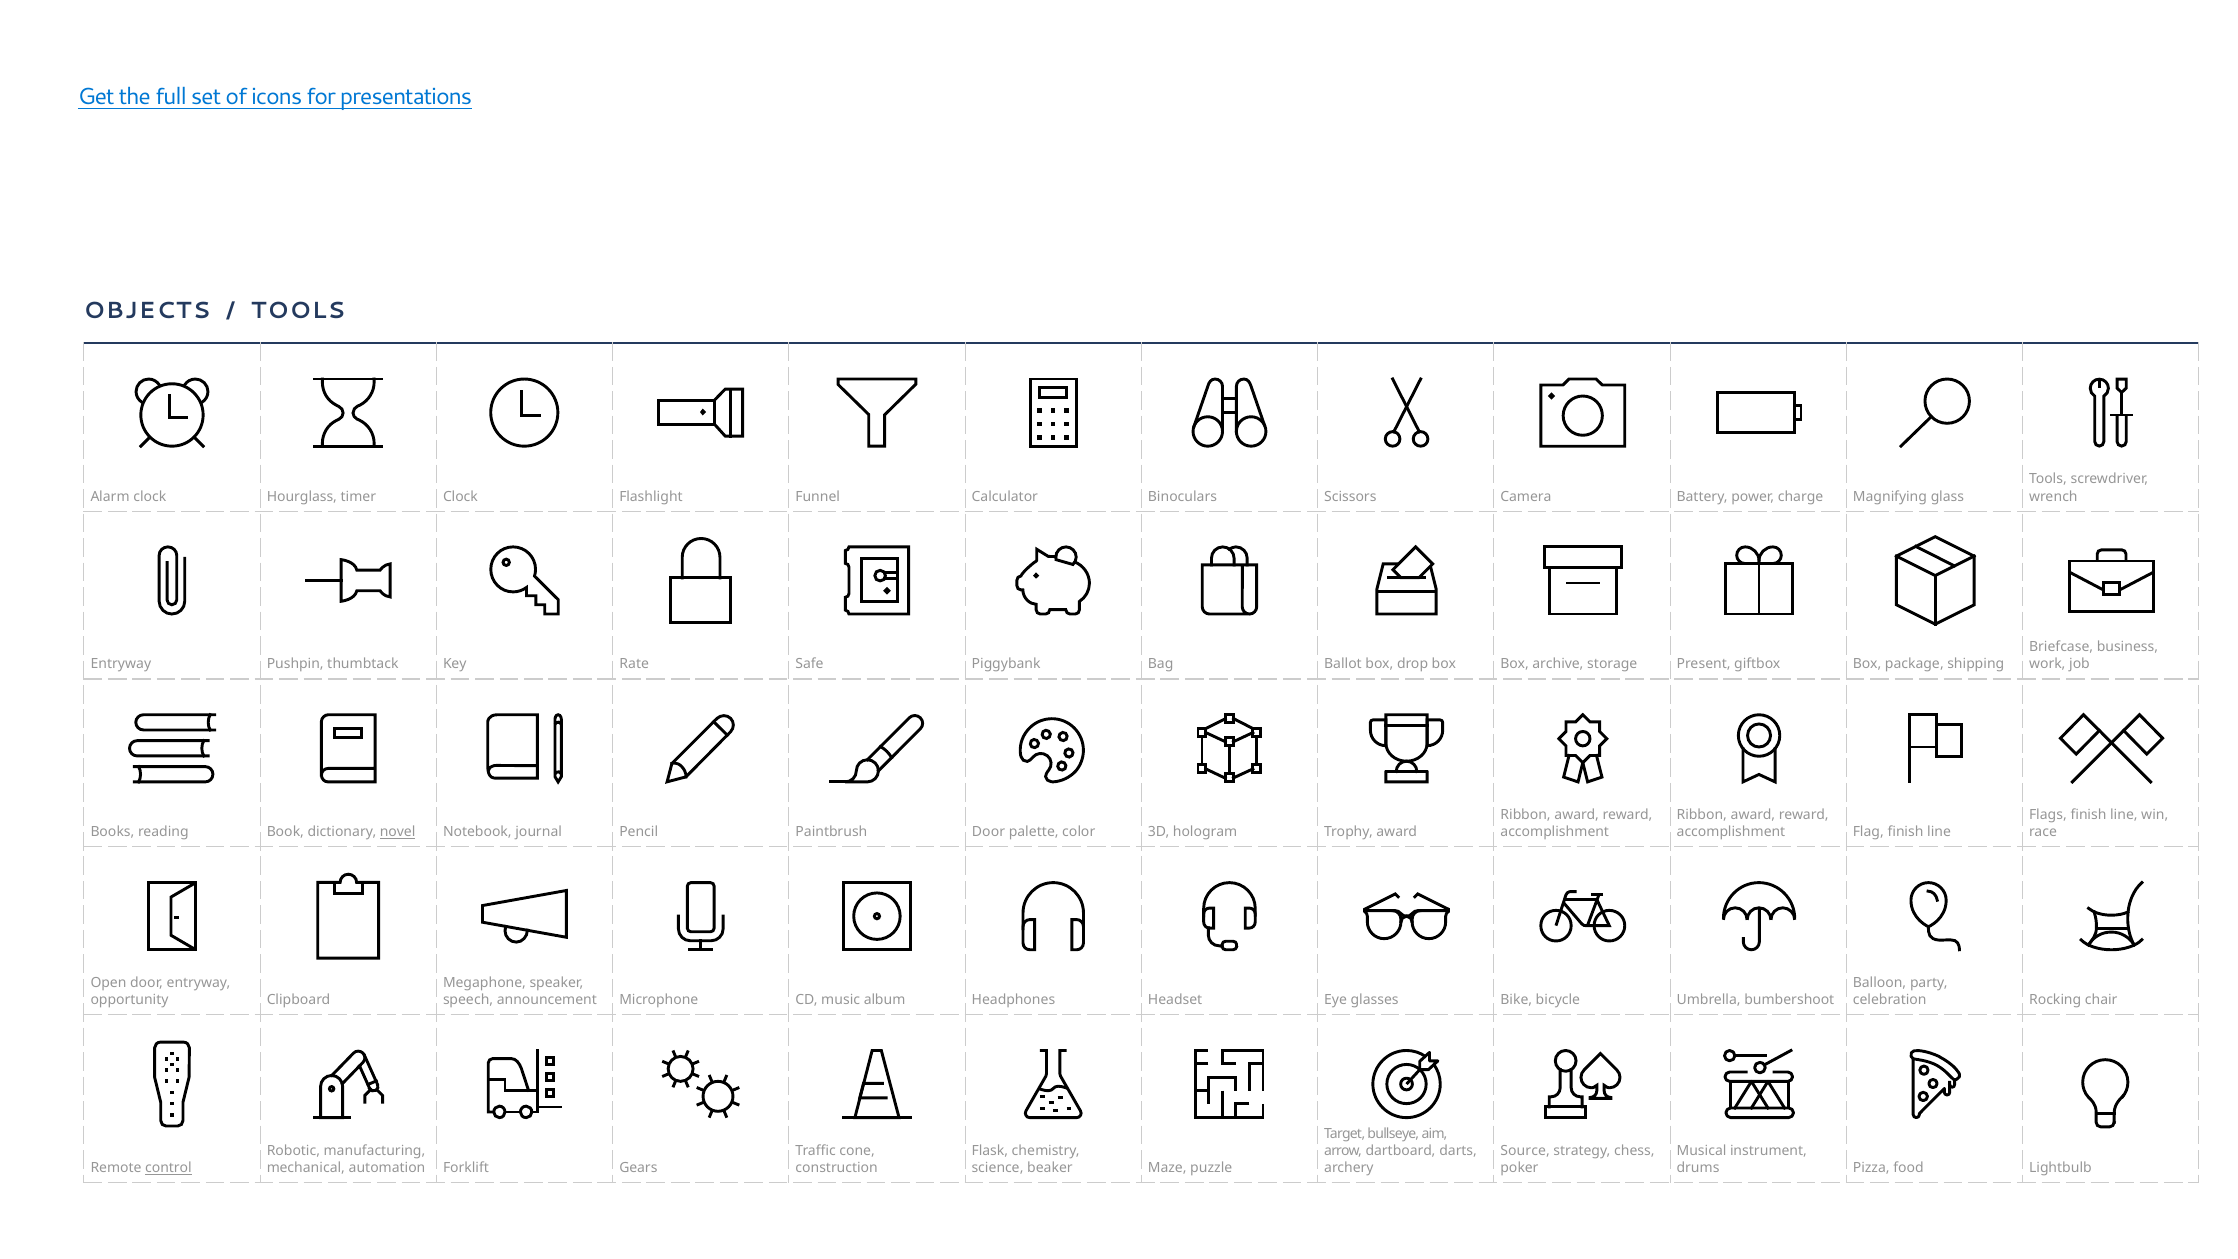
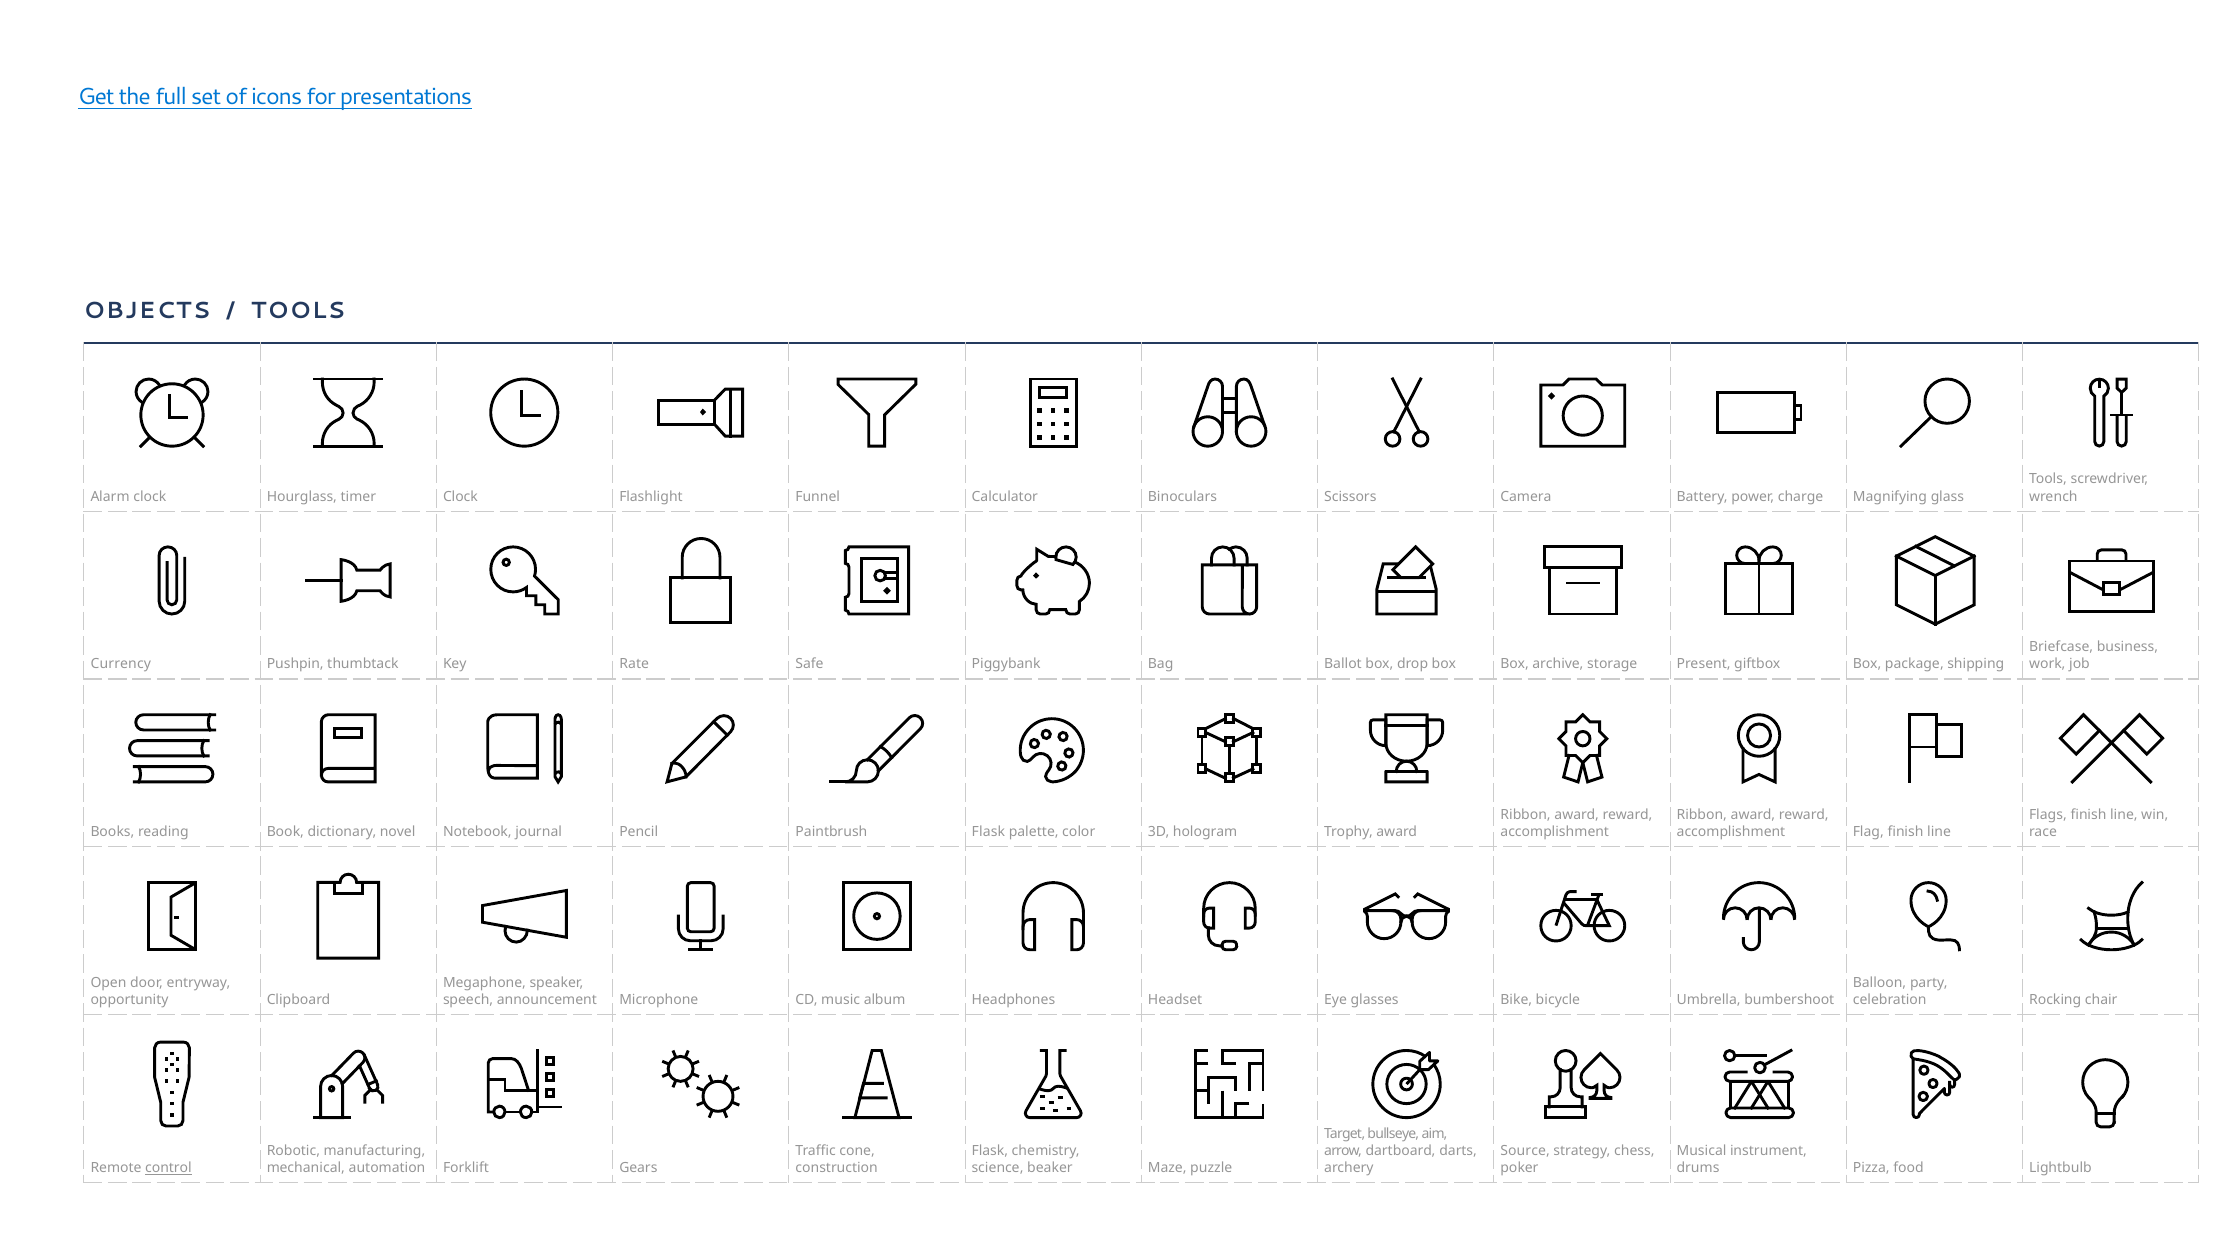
Entryway at (121, 664): Entryway -> Currency
novel underline: present -> none
Paintbrush Door: Door -> Flask
